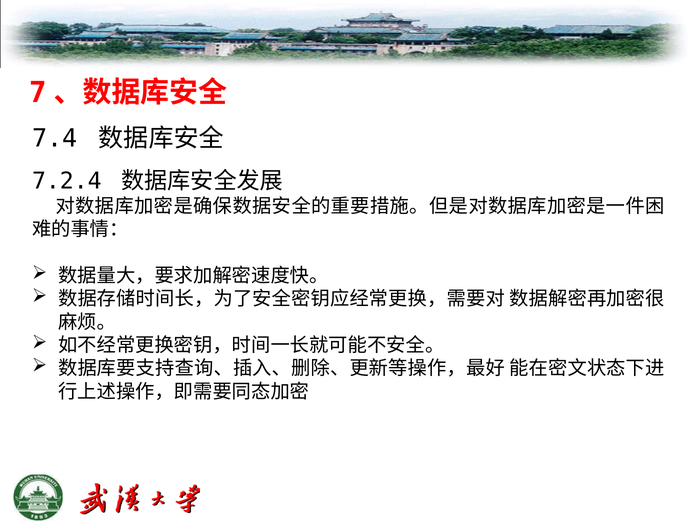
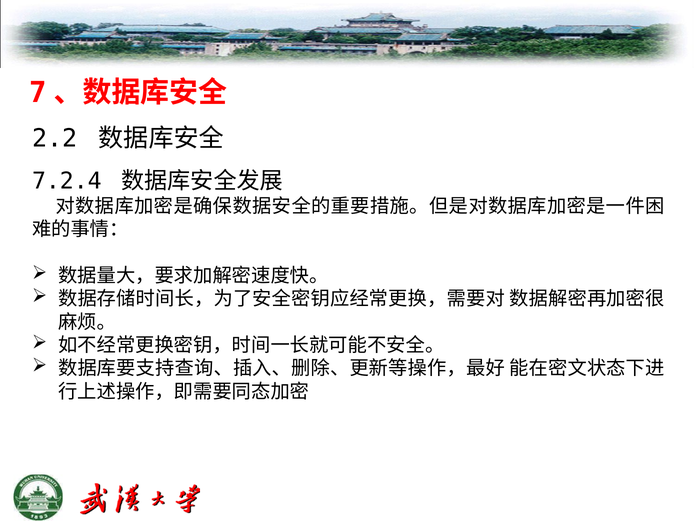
7.4: 7.4 -> 2.2
